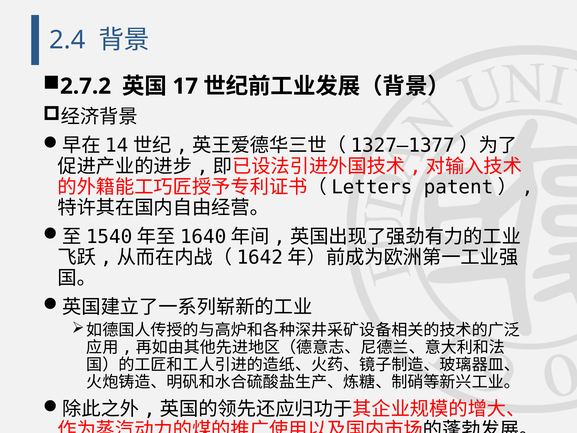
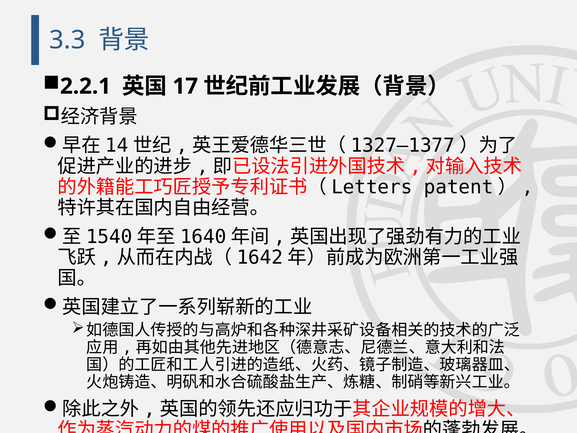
2.4: 2.4 -> 3.3
2.7.2: 2.7.2 -> 2.2.1
